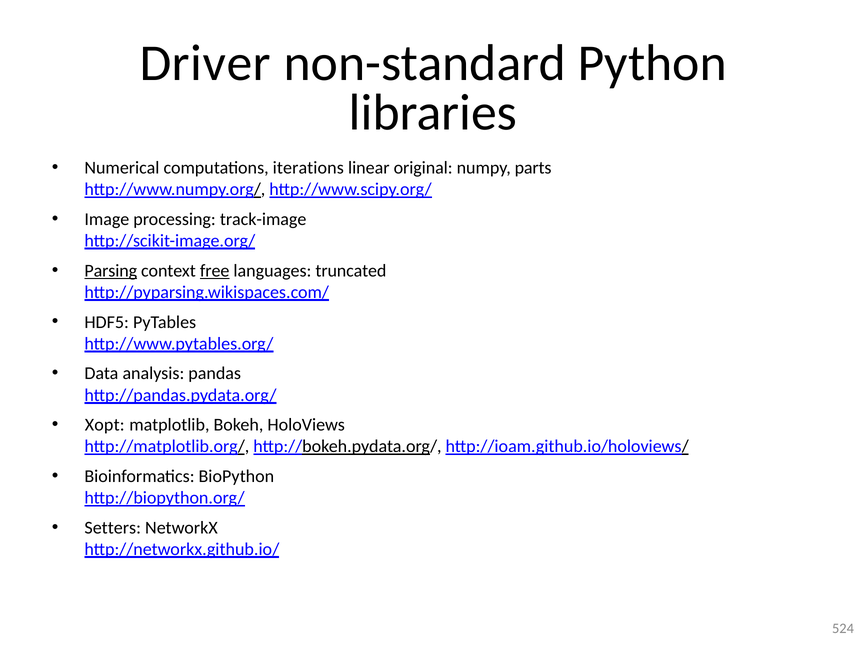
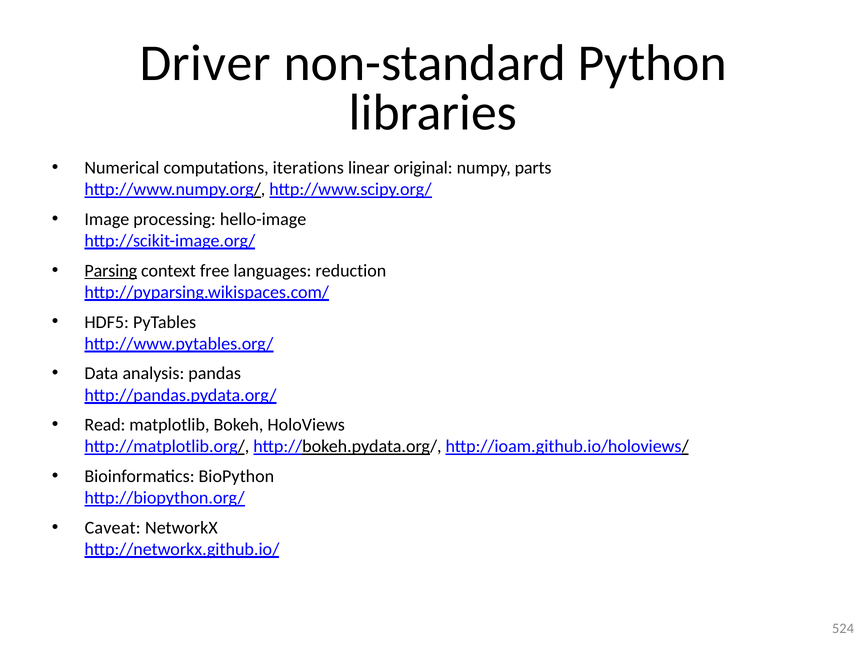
track-image: track-image -> hello-image
free underline: present -> none
truncated: truncated -> reduction
Xopt: Xopt -> Read
Setters: Setters -> Caveat
